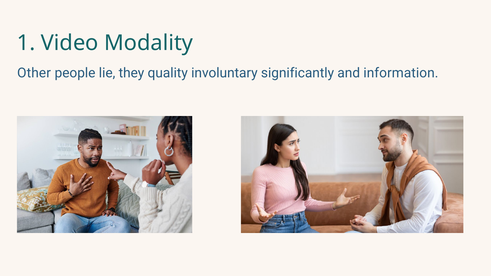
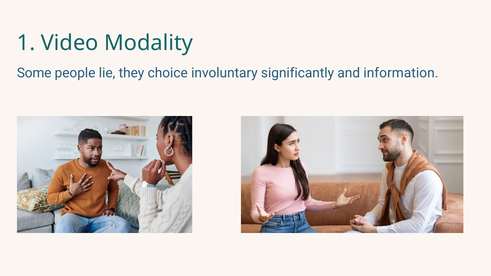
Other: Other -> Some
quality: quality -> choice
